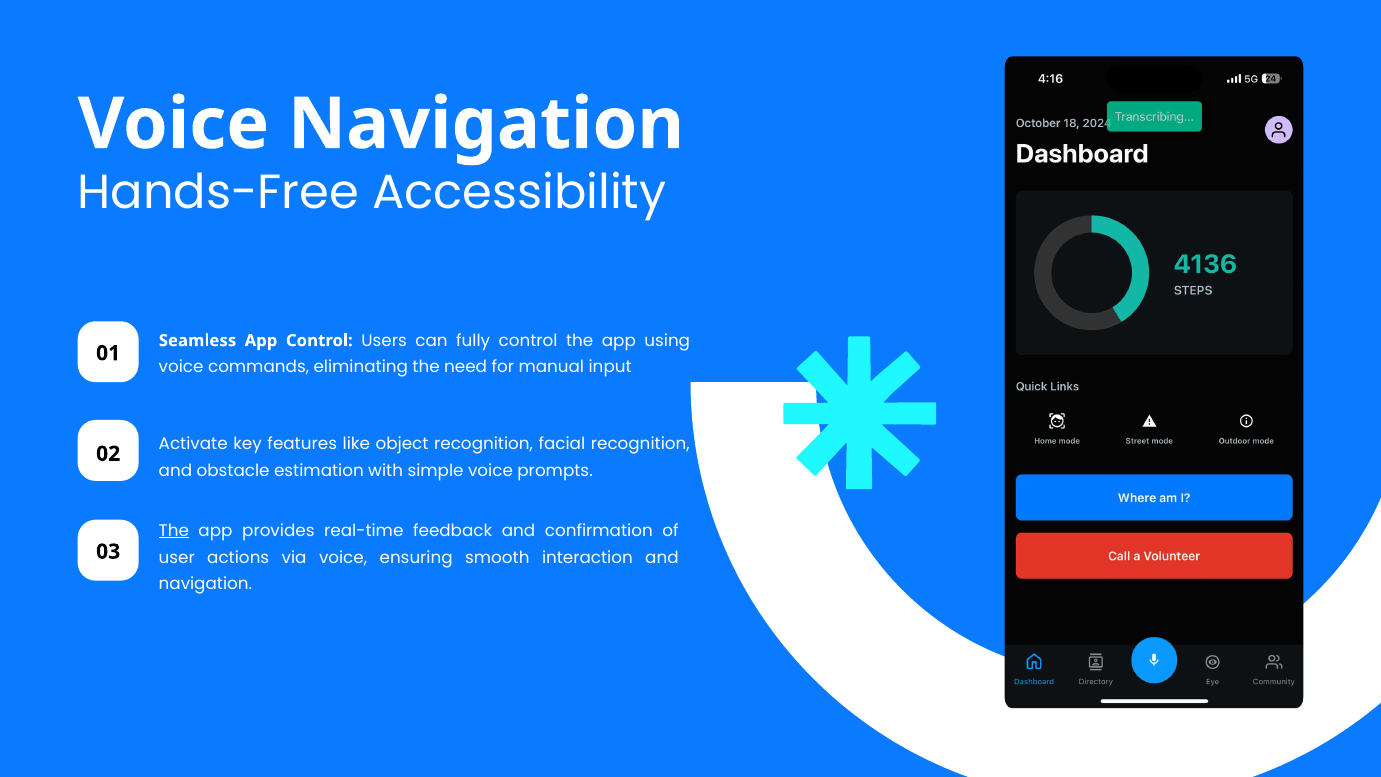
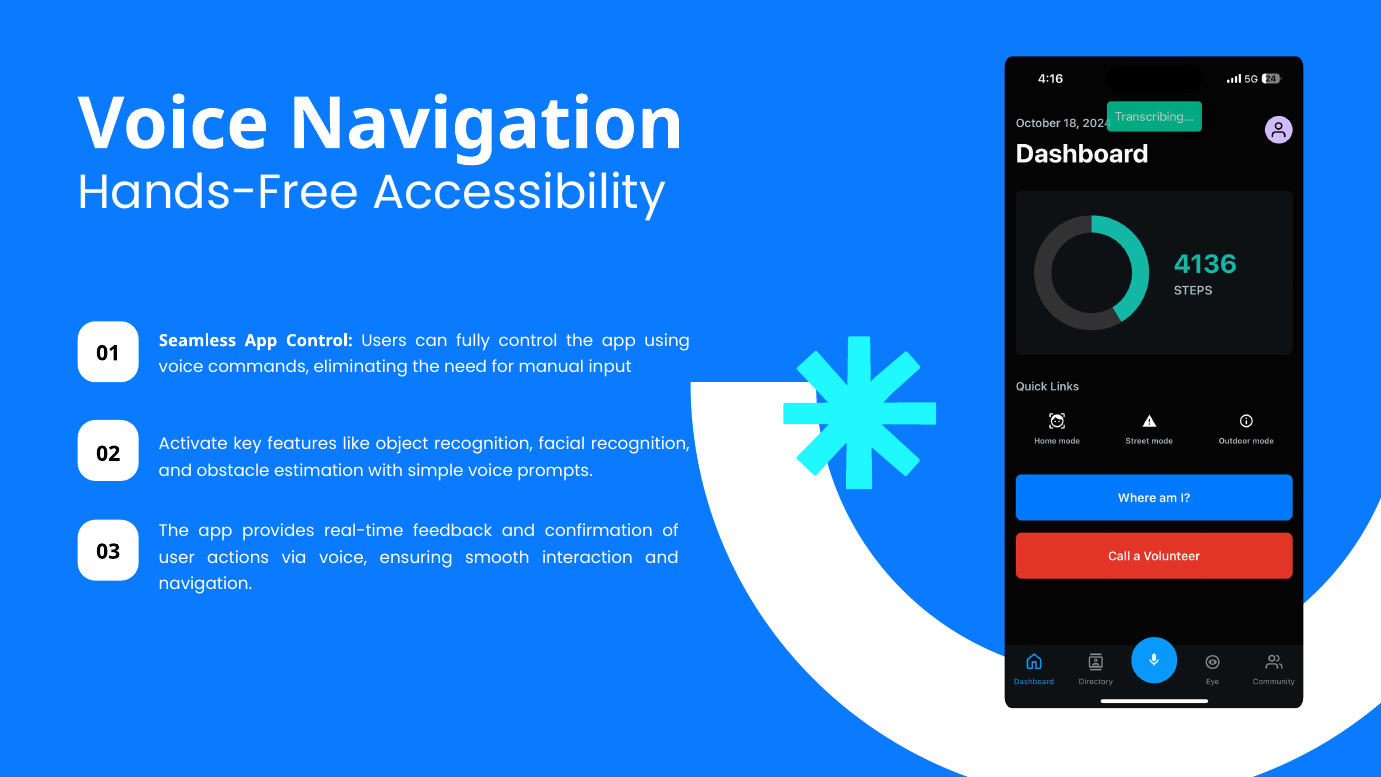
The at (174, 531) underline: present -> none
